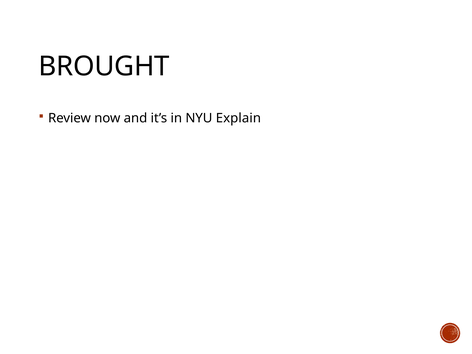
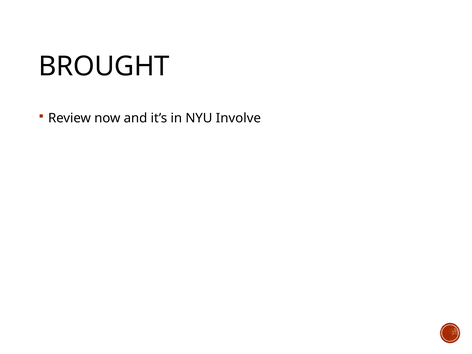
Explain: Explain -> Involve
